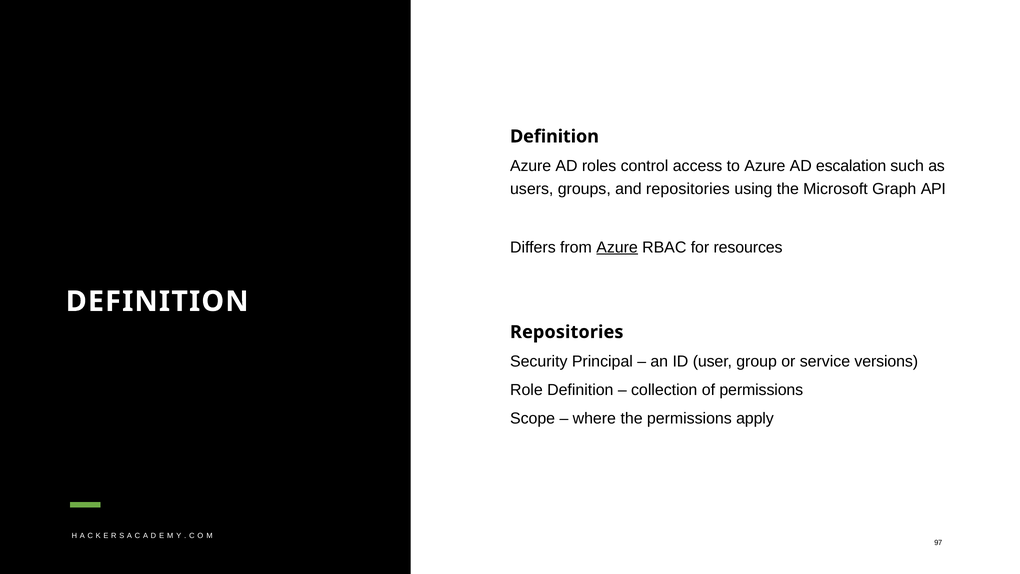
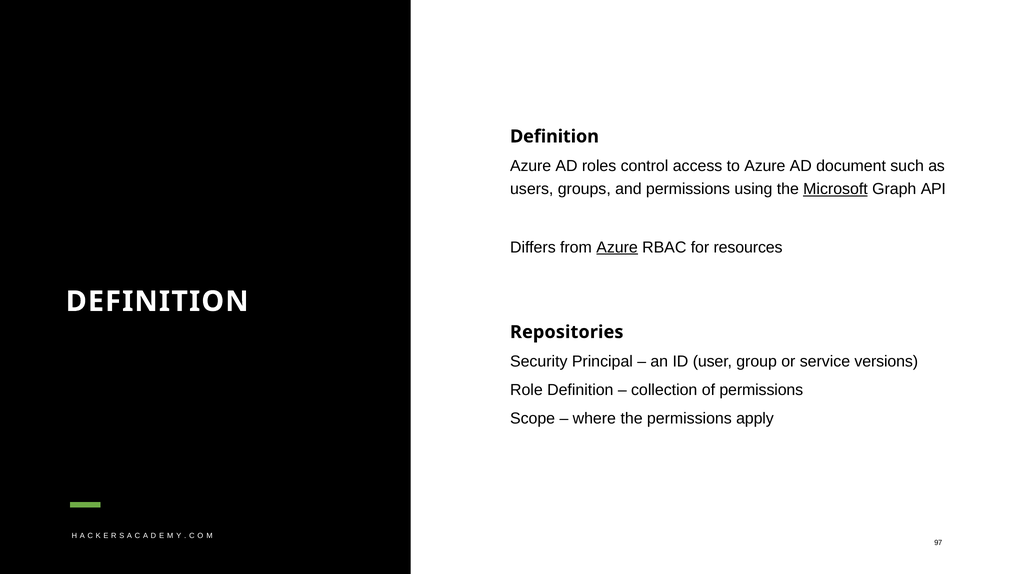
escalation: escalation -> document
and repositories: repositories -> permissions
Microsoft underline: none -> present
